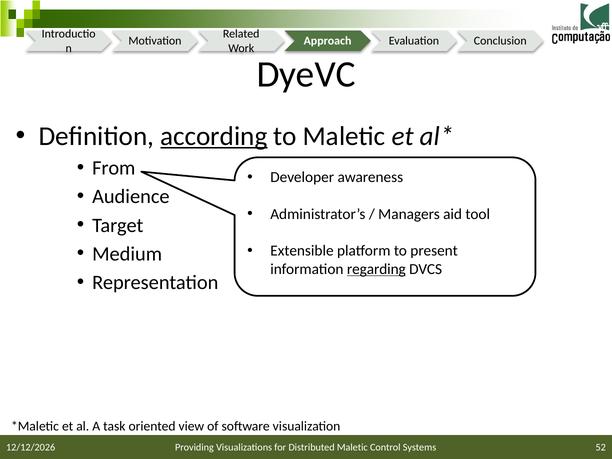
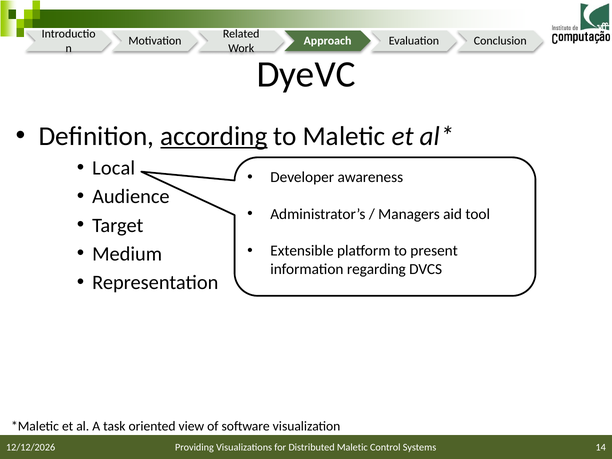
From: From -> Local
regarding underline: present -> none
52: 52 -> 14
